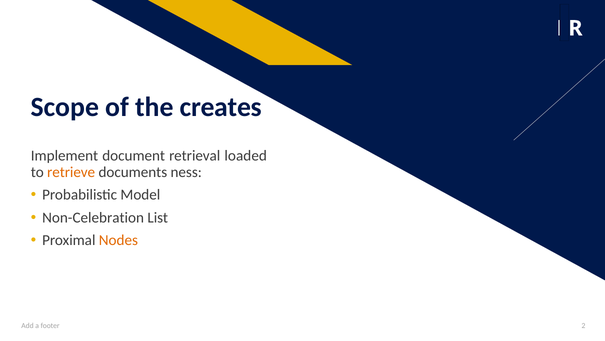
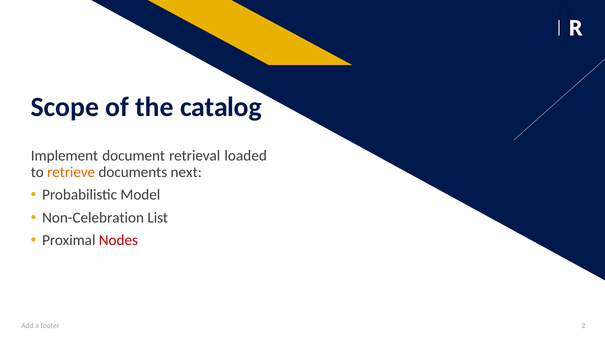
creates: creates -> catalog
ness: ness -> next
Nodes colour: orange -> red
